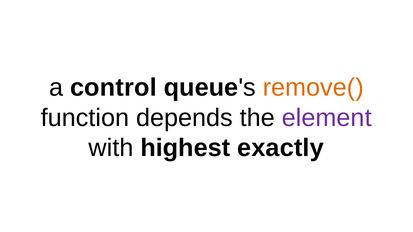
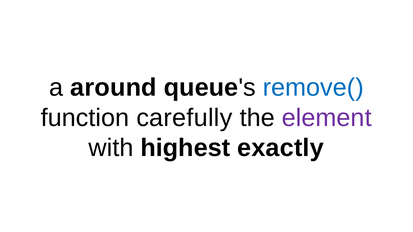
control: control -> around
remove( colour: orange -> blue
depends: depends -> carefully
